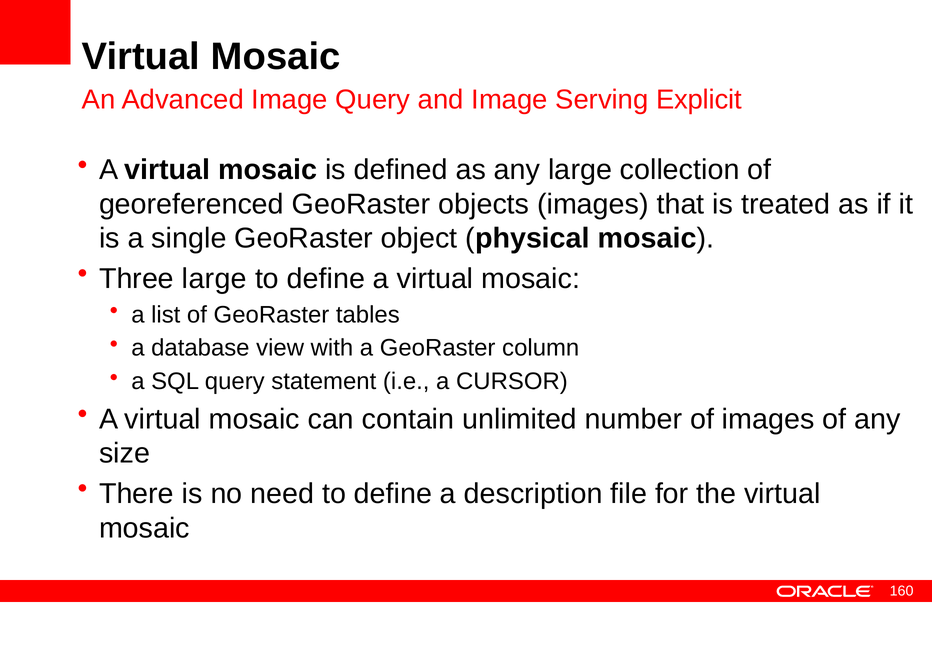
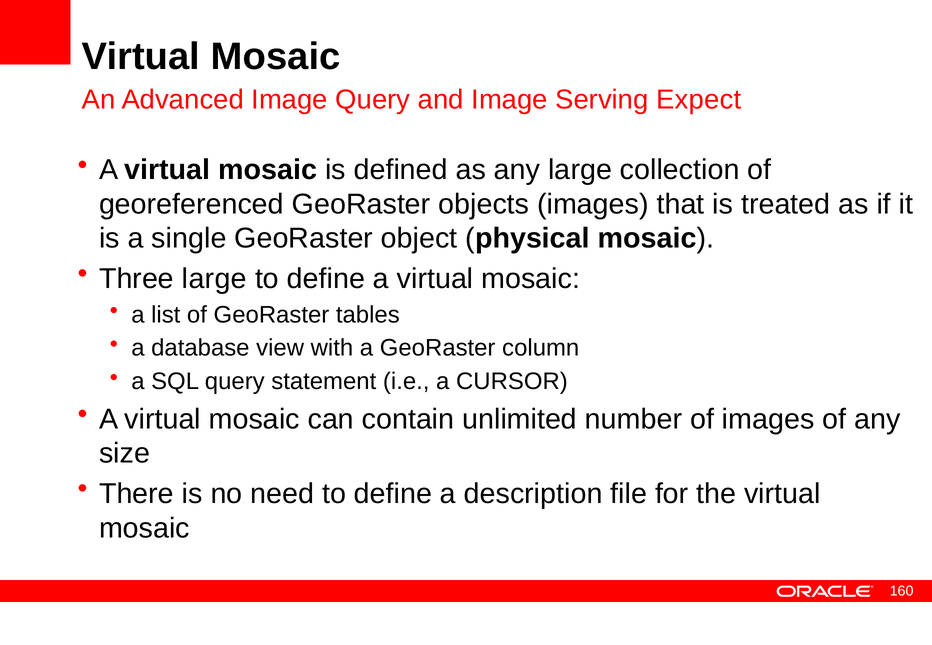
Explicit: Explicit -> Expect
